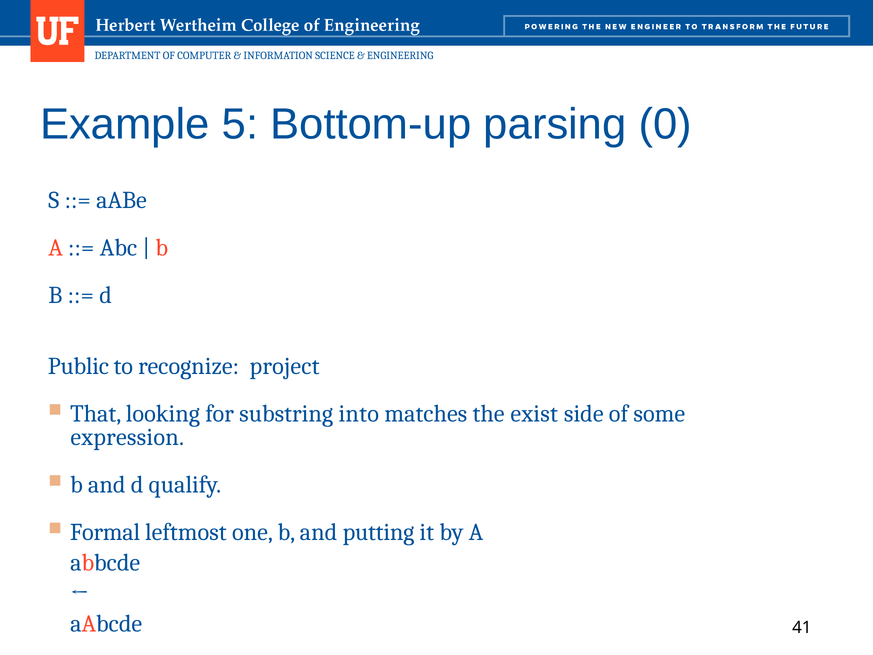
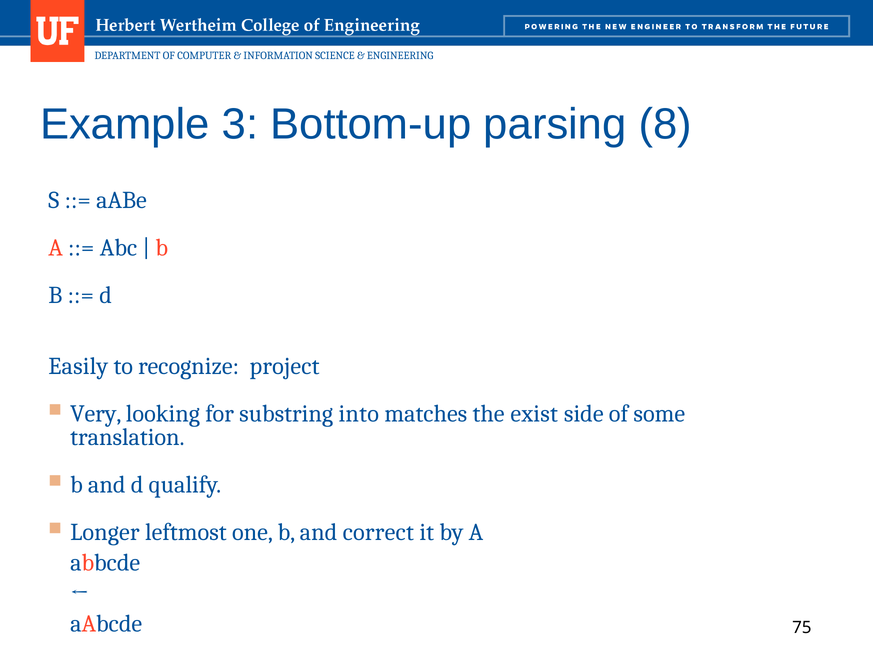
5: 5 -> 3
0: 0 -> 8
Public: Public -> Easily
That: That -> Very
expression: expression -> translation
Formal: Formal -> Longer
putting: putting -> correct
41: 41 -> 75
